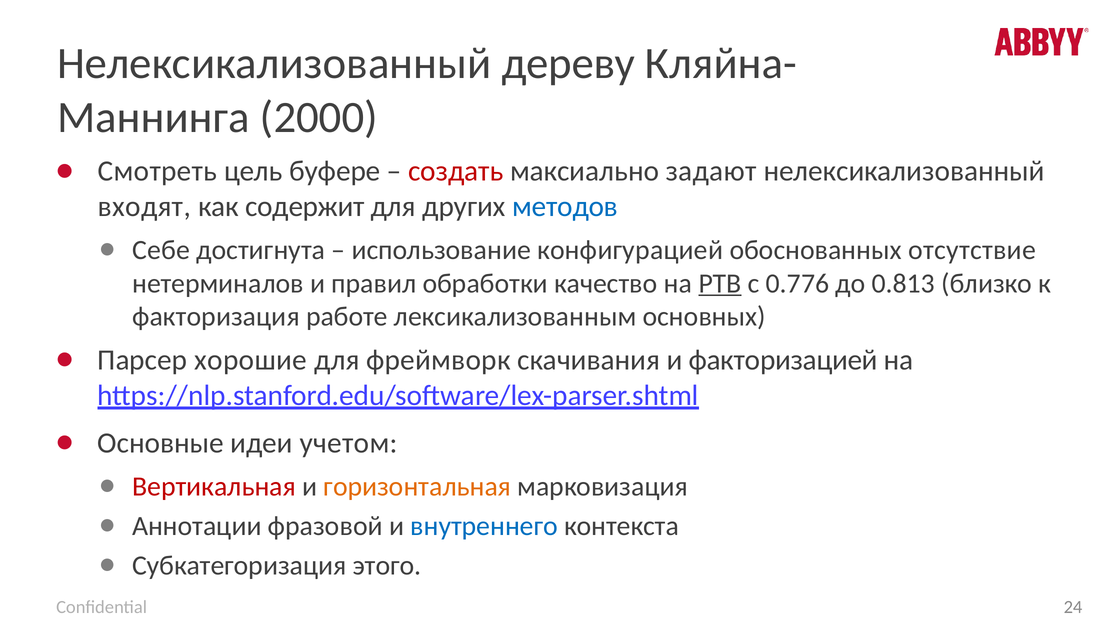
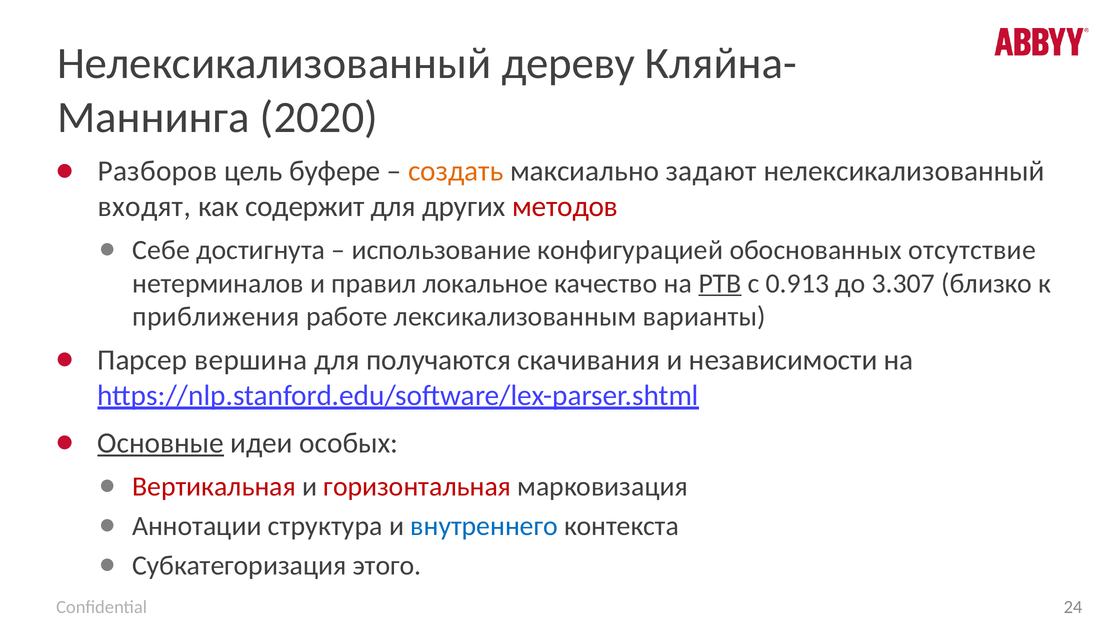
2000: 2000 -> 2020
Смотреть: Смотреть -> Разборов
создать colour: red -> orange
методов colour: blue -> red
обработки: обработки -> локальное
0.776: 0.776 -> 0.913
0.813: 0.813 -> 3.307
факторизация: факторизация -> приближения
основных: основных -> варианты
хорошие: хорошие -> вершина
фреймворк: фреймворк -> получаются
факторизацией: факторизацией -> независимости
Основные underline: none -> present
учетом: учетом -> особых
горизонтальная colour: orange -> red
фразовой: фразовой -> структура
